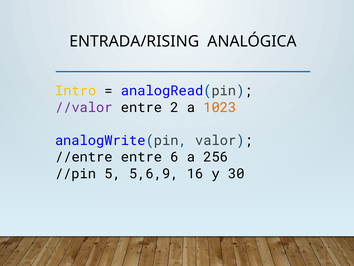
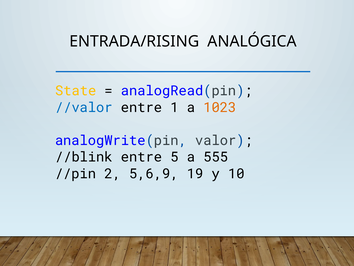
Intro: Intro -> State
//valor colour: purple -> blue
2: 2 -> 1
//entre: //entre -> //blink
6: 6 -> 5
256: 256 -> 555
5: 5 -> 2
16: 16 -> 19
30: 30 -> 10
